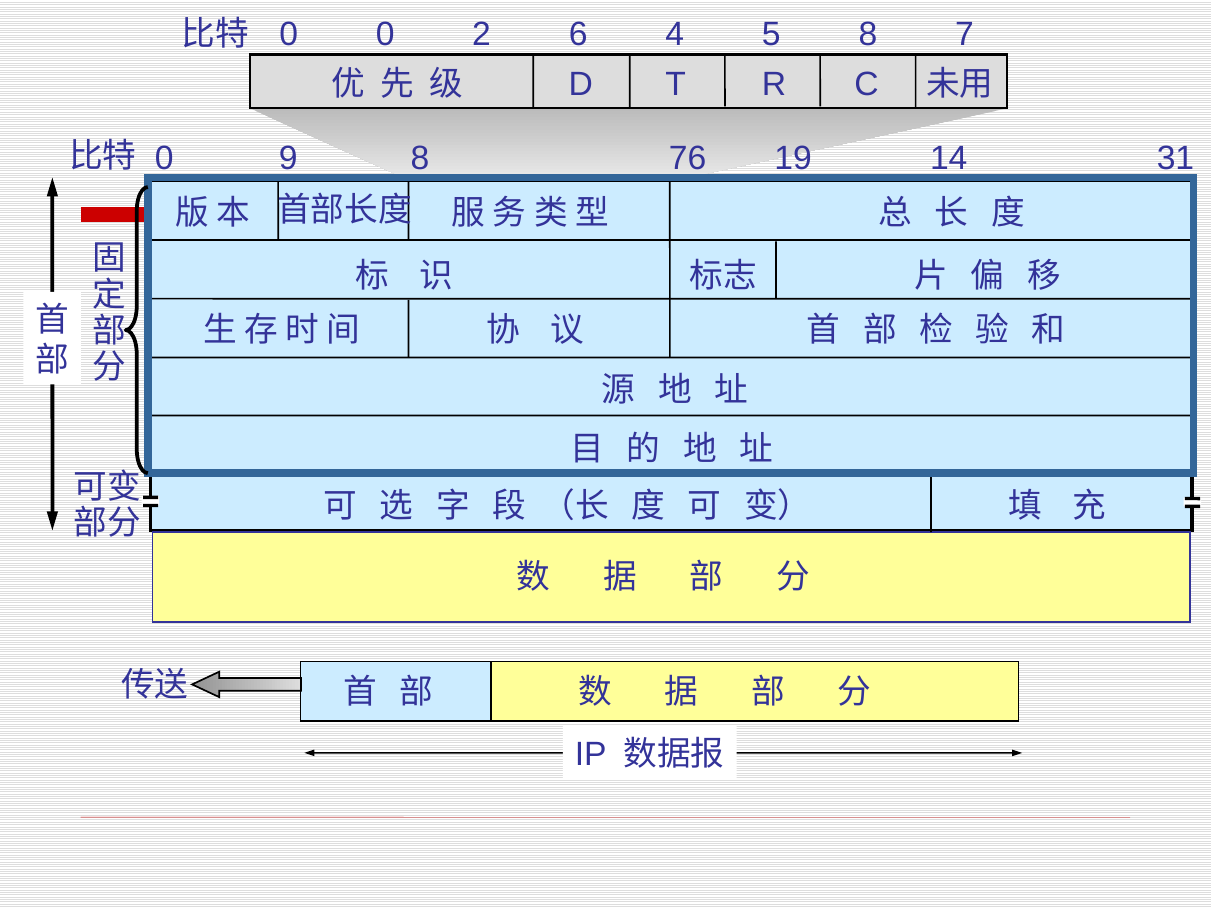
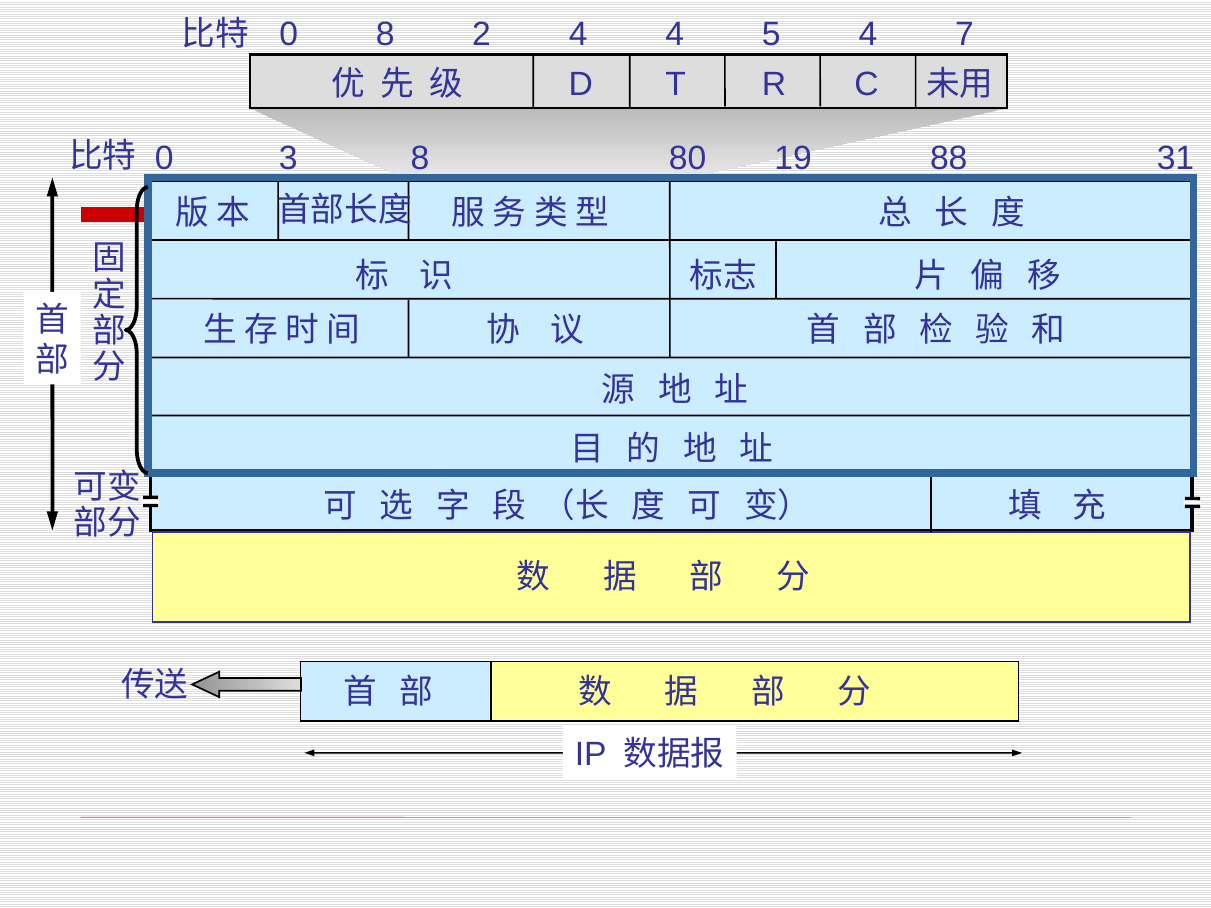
0 0: 0 -> 8
2 6: 6 -> 4
5 8: 8 -> 4
9: 9 -> 3
76: 76 -> 80
14: 14 -> 88
